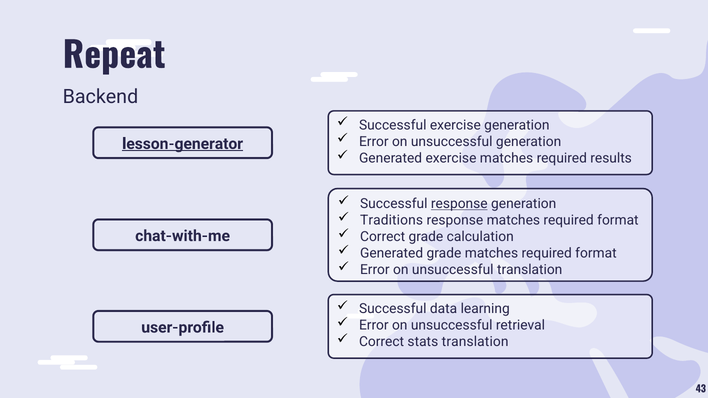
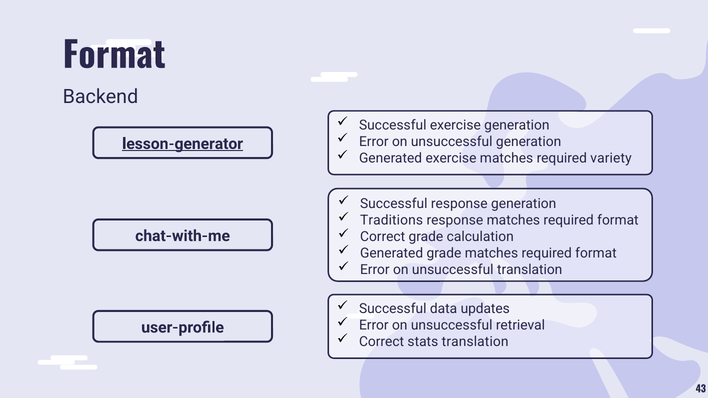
Repeat at (114, 56): Repeat -> Format
results: results -> variety
response at (459, 204) underline: present -> none
learning: learning -> updates
